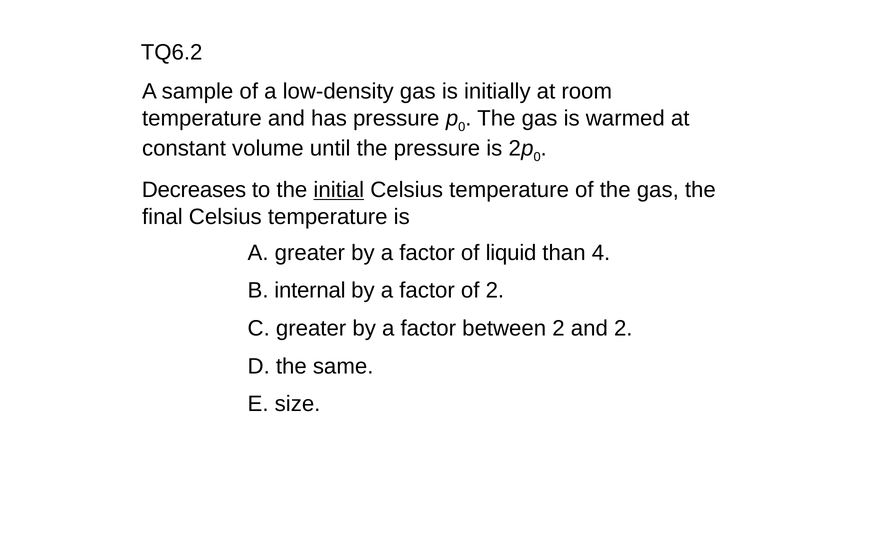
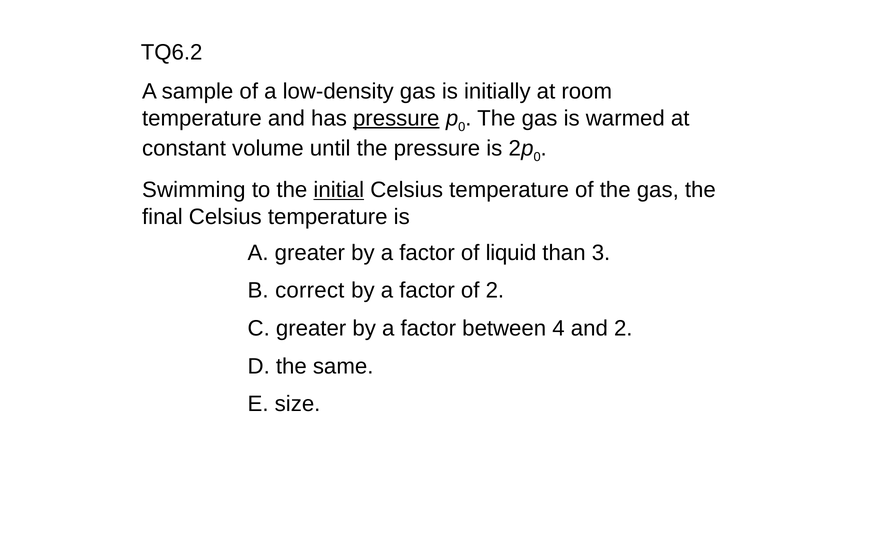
pressure at (396, 118) underline: none -> present
Decreases: Decreases -> Swimming
4: 4 -> 3
internal: internal -> correct
between 2: 2 -> 4
